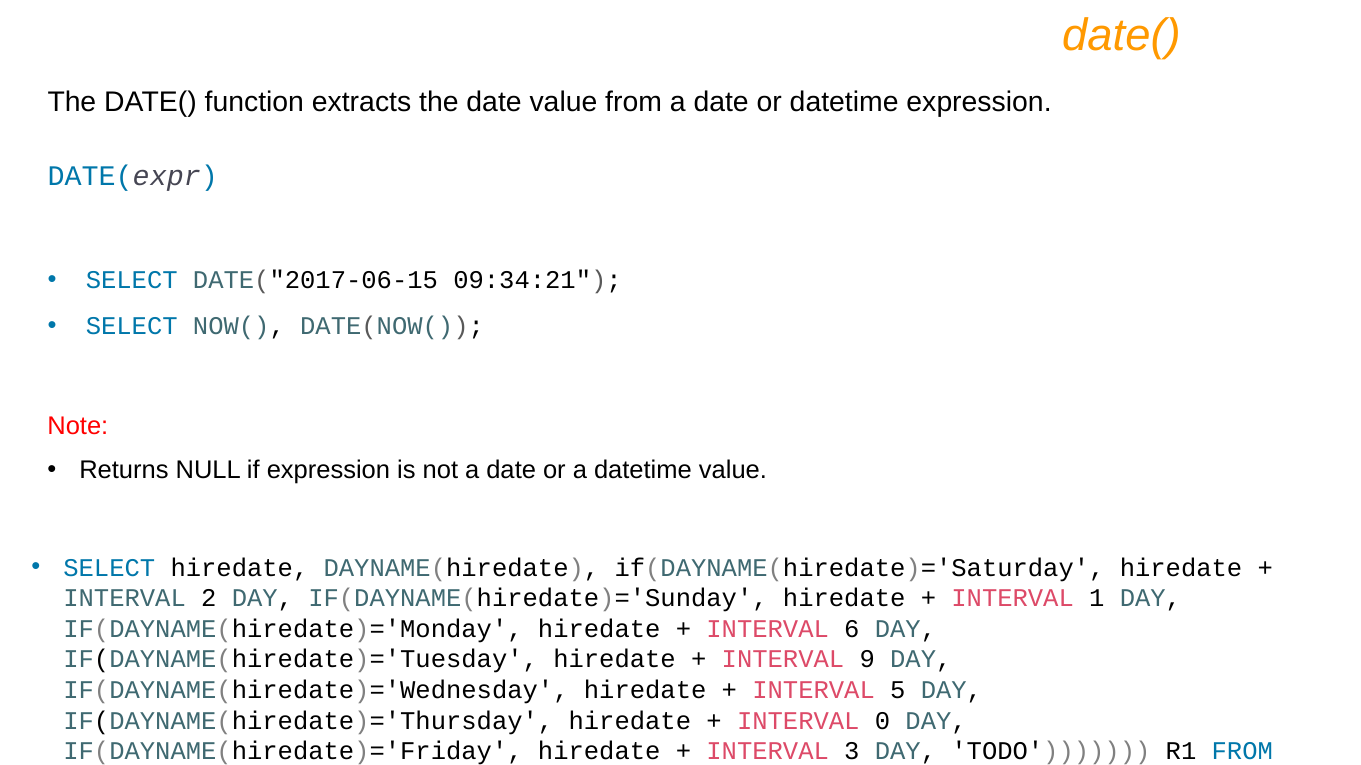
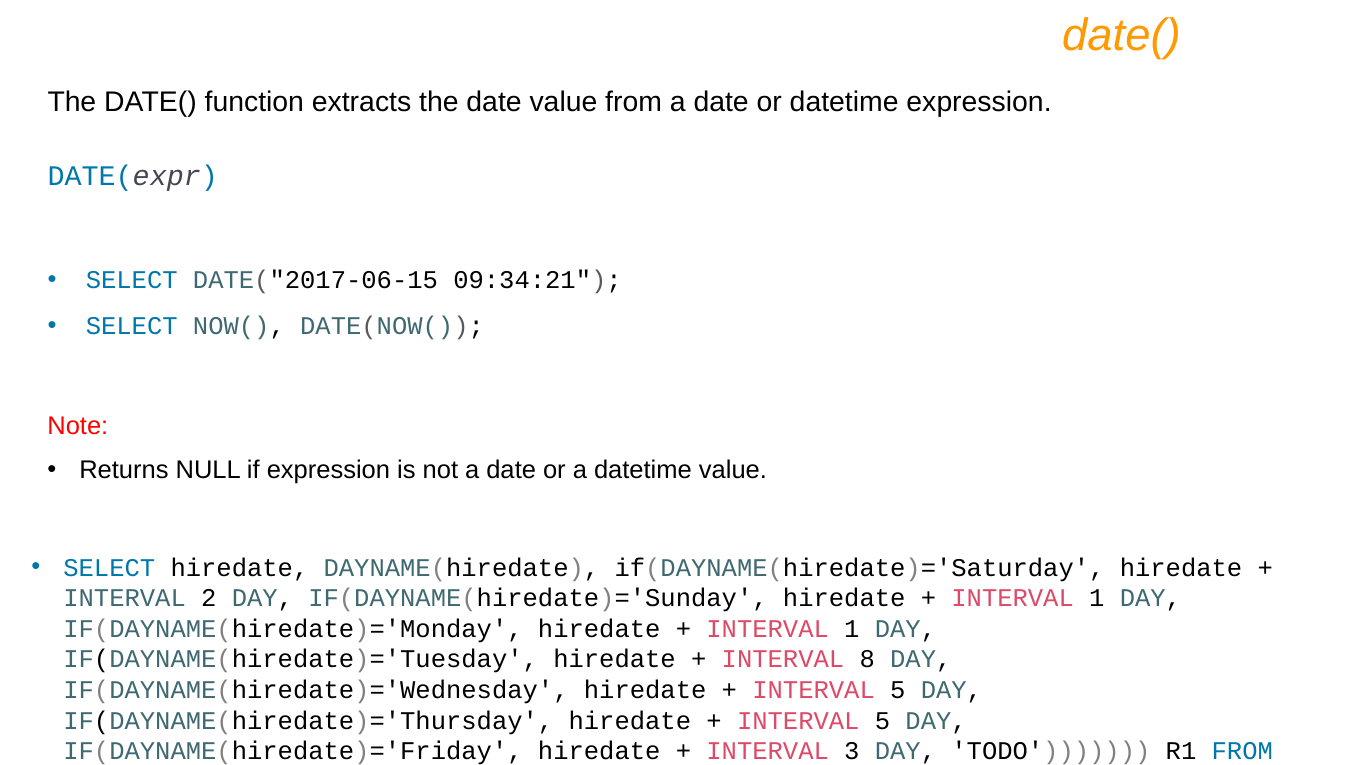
6 at (852, 629): 6 -> 1
9: 9 -> 8
0 at (882, 721): 0 -> 5
